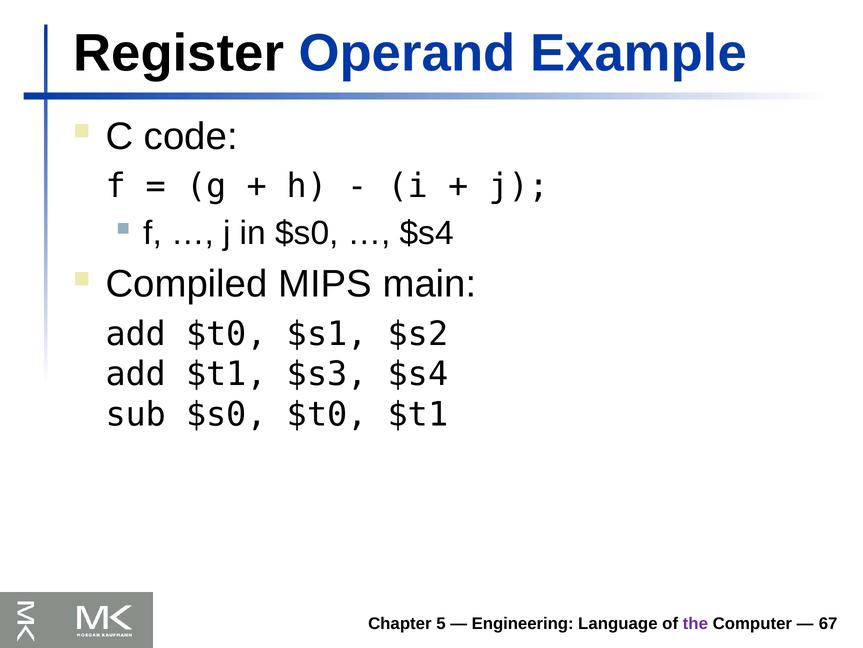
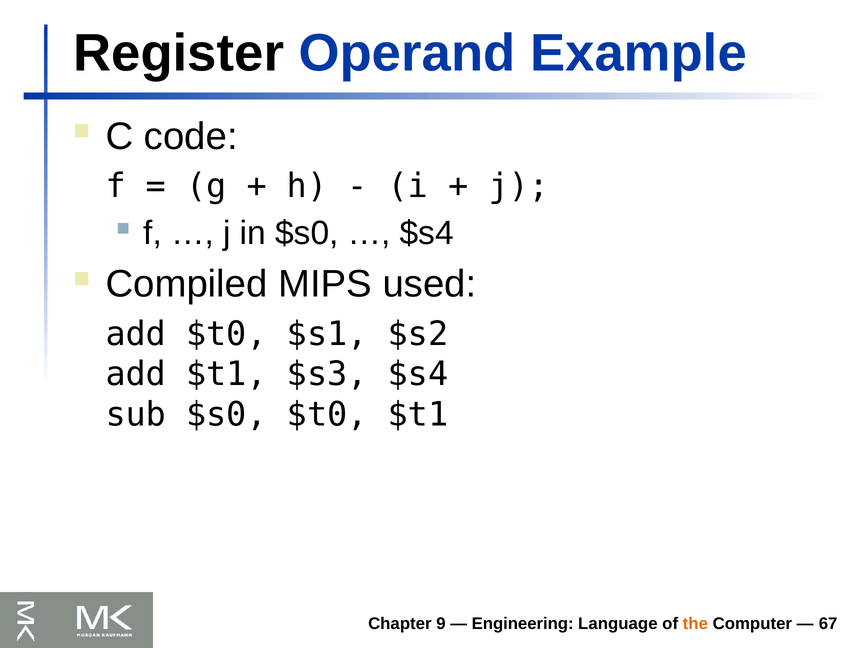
main: main -> used
5: 5 -> 9
the colour: purple -> orange
